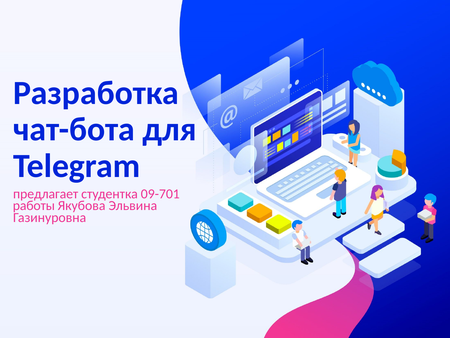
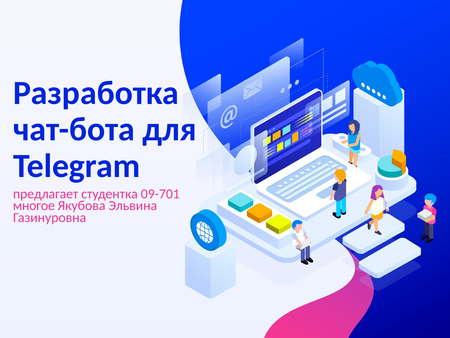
работы: работы -> многое
